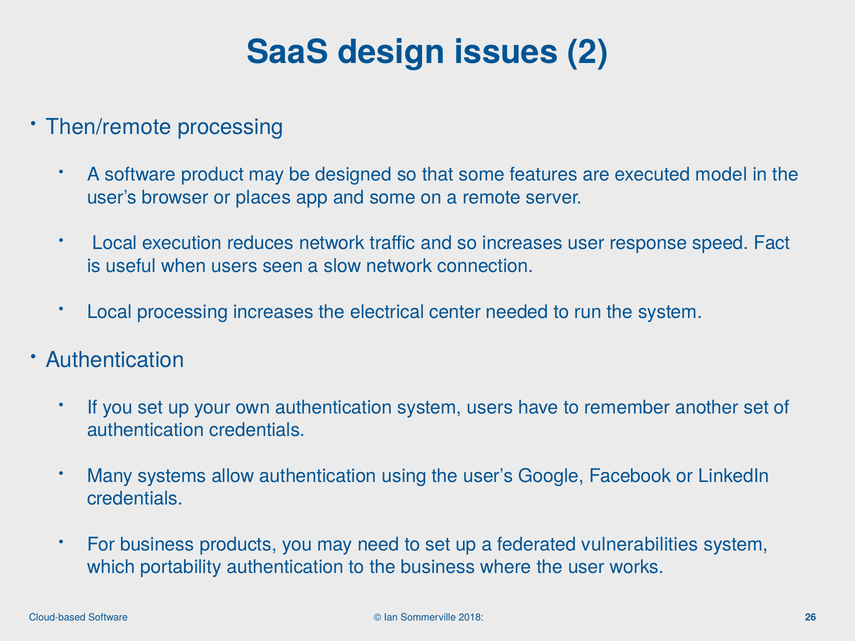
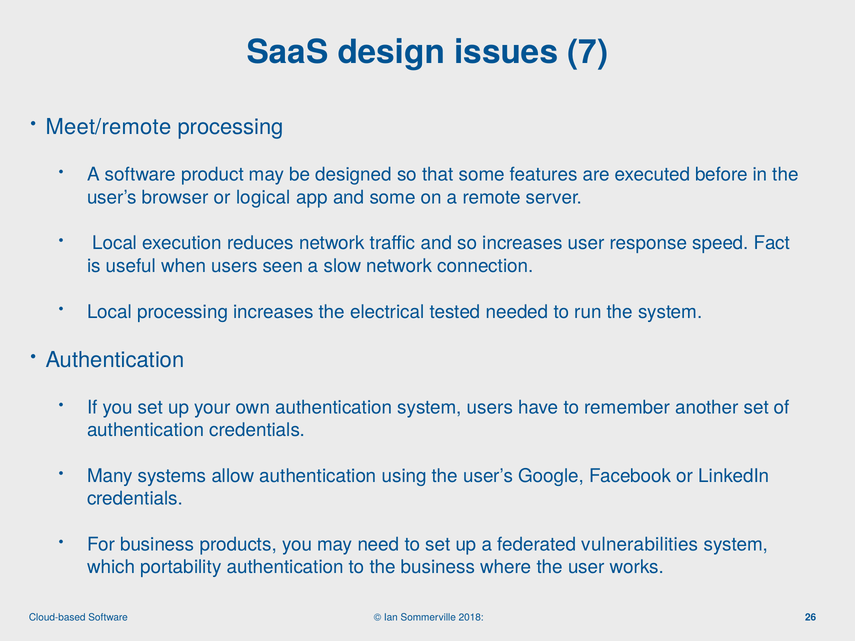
2: 2 -> 7
Then/remote: Then/remote -> Meet/remote
model: model -> before
places: places -> logical
center: center -> tested
